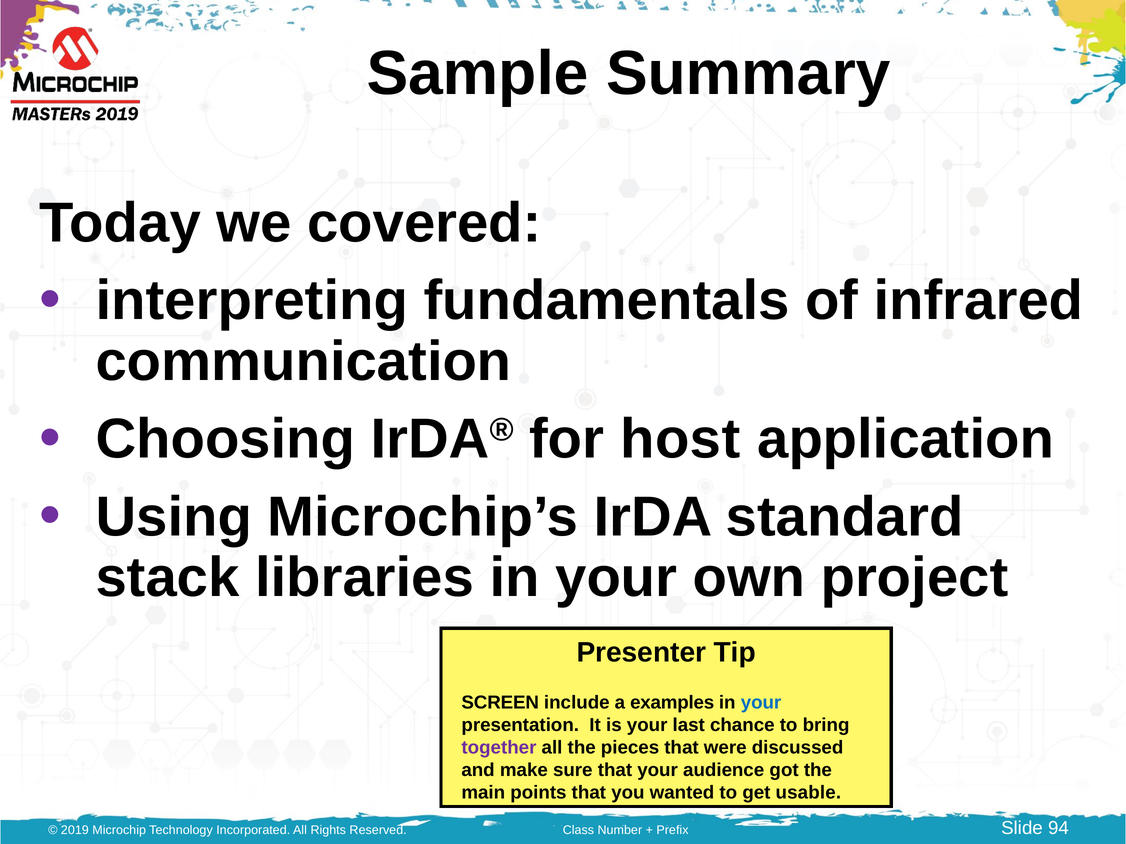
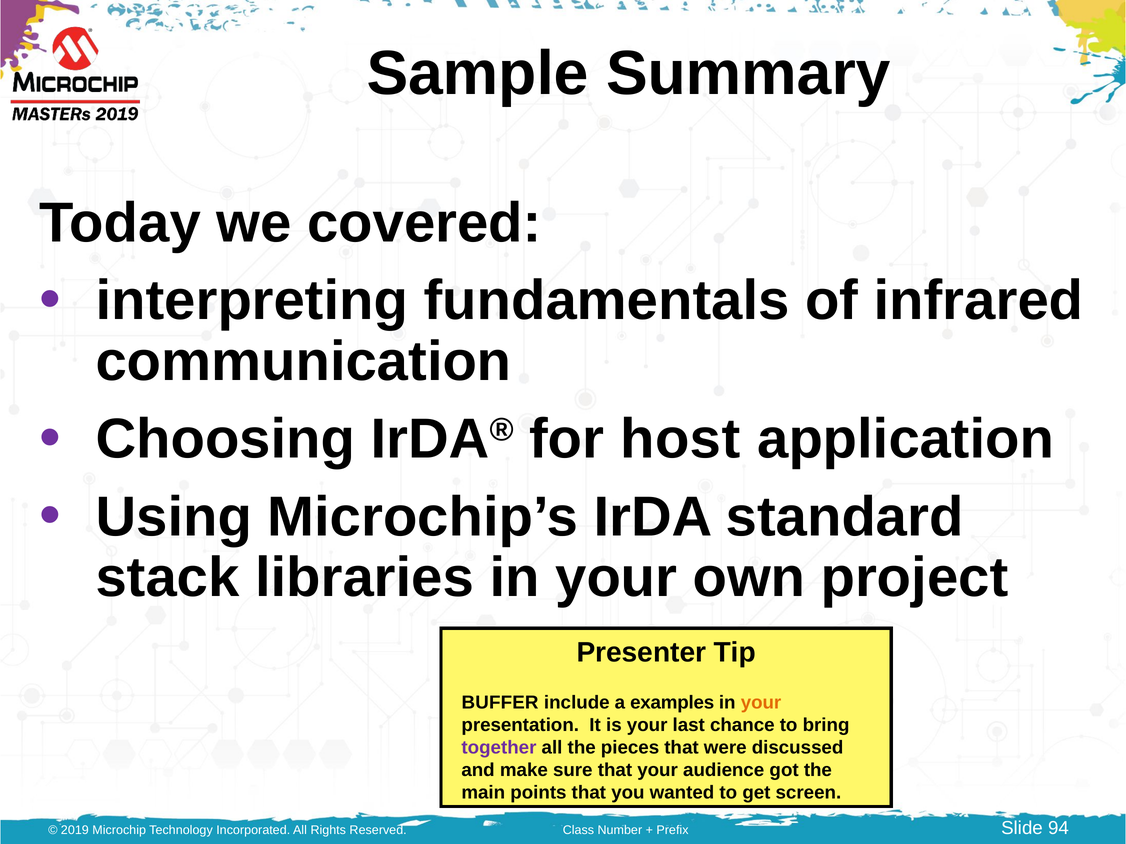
SCREEN: SCREEN -> BUFFER
your at (761, 703) colour: blue -> orange
usable: usable -> screen
